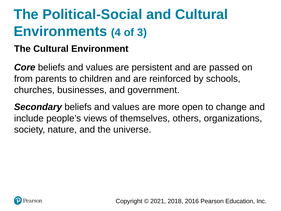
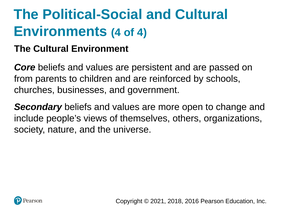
of 3: 3 -> 4
